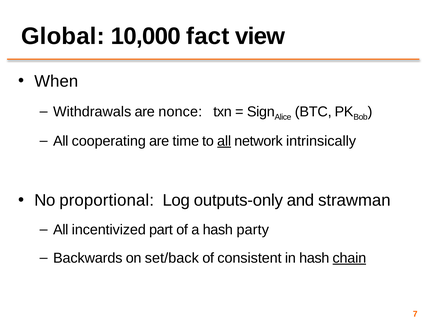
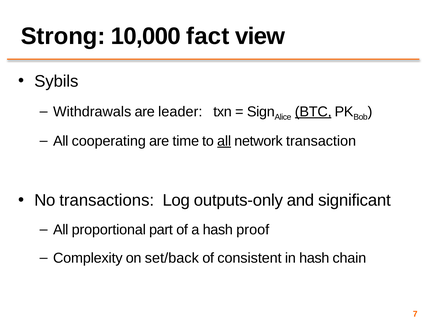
Global: Global -> Strong
When: When -> Sybils
nonce: nonce -> leader
BTC underline: none -> present
intrinsically: intrinsically -> transaction
proportional: proportional -> transactions
strawman: strawman -> significant
incentivized: incentivized -> proportional
party: party -> proof
Backwards: Backwards -> Complexity
chain underline: present -> none
